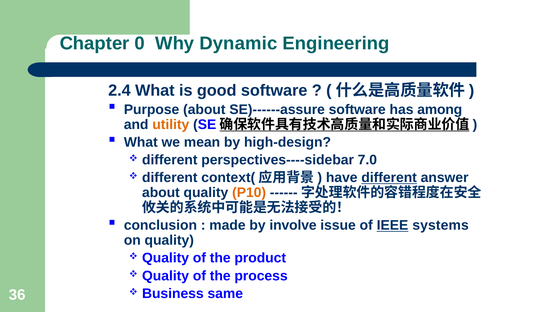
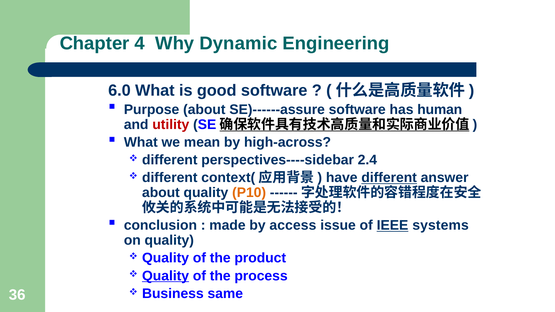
0: 0 -> 4
2.4: 2.4 -> 6.0
among: among -> human
utility colour: orange -> red
high-design: high-design -> high-across
7.0: 7.0 -> 2.4
involve: involve -> access
Quality at (166, 276) underline: none -> present
